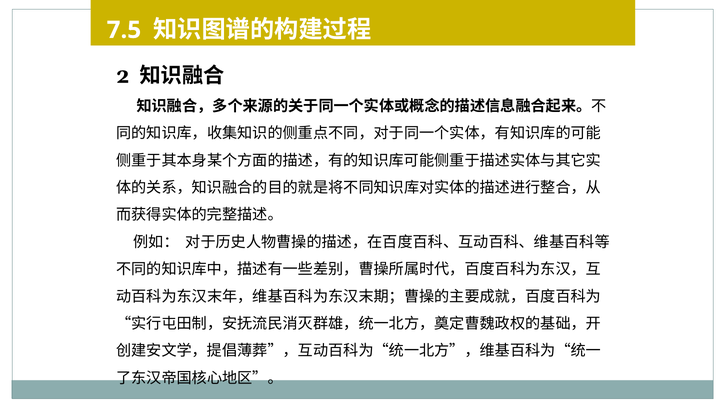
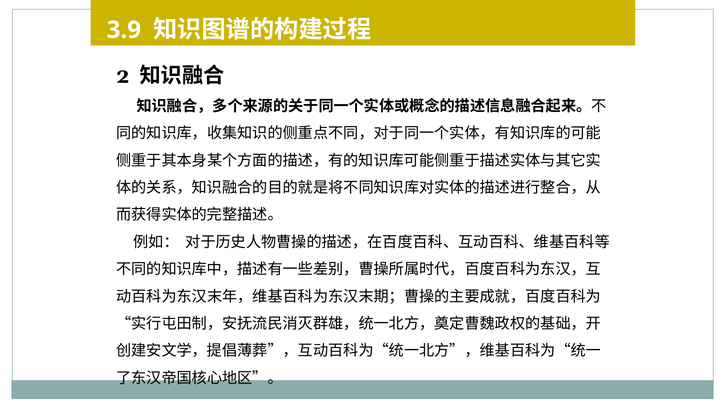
7.5: 7.5 -> 3.9
